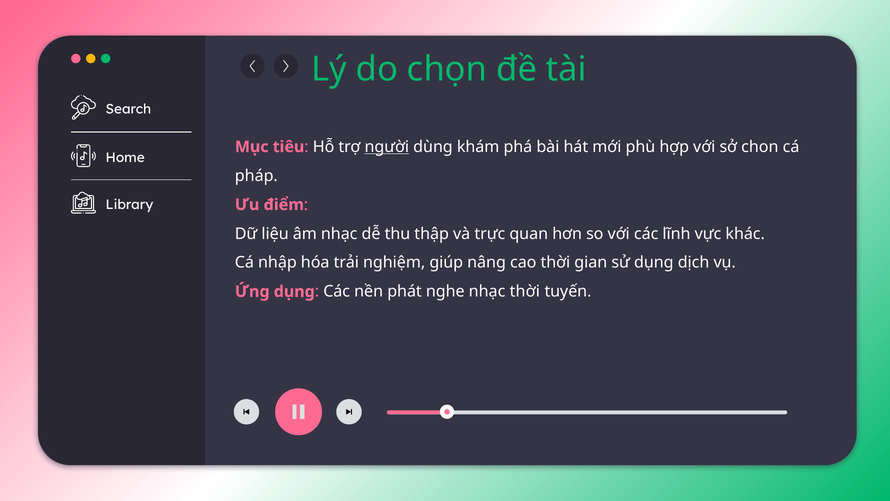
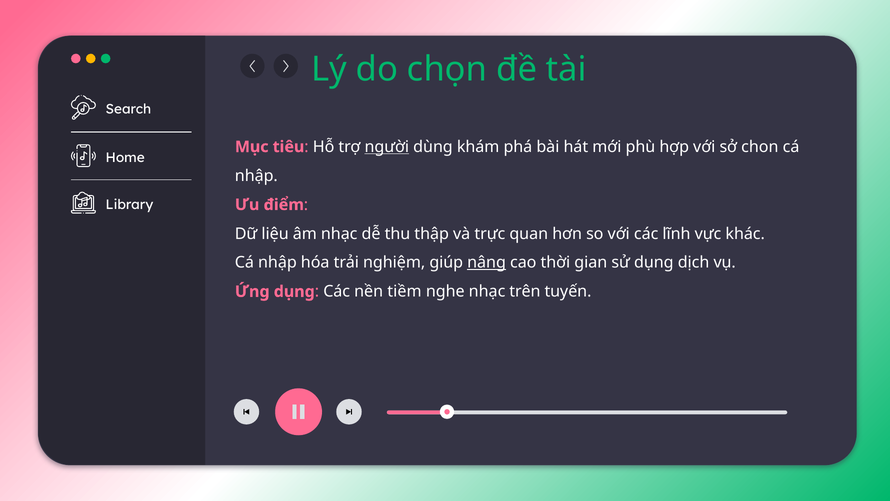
pháp at (256, 176): pháp -> nhập
nâng underline: none -> present
phát: phát -> tiềm
nhạc thời: thời -> trên
